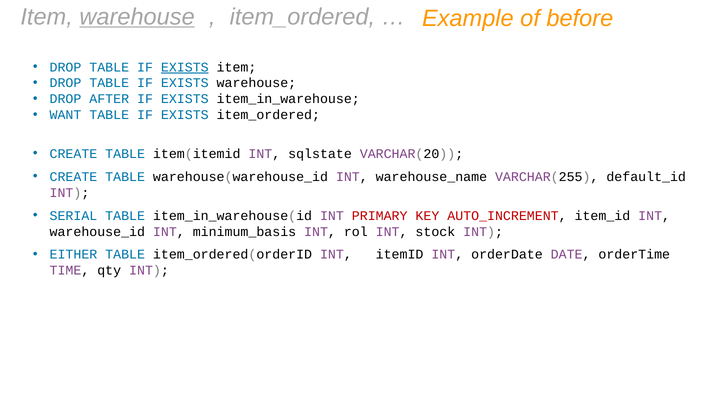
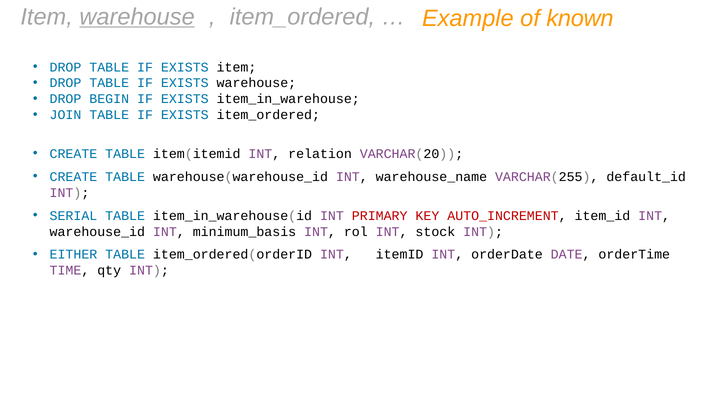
before: before -> known
EXISTS at (185, 67) underline: present -> none
AFTER: AFTER -> BEGIN
WANT: WANT -> JOIN
sqlstate: sqlstate -> relation
